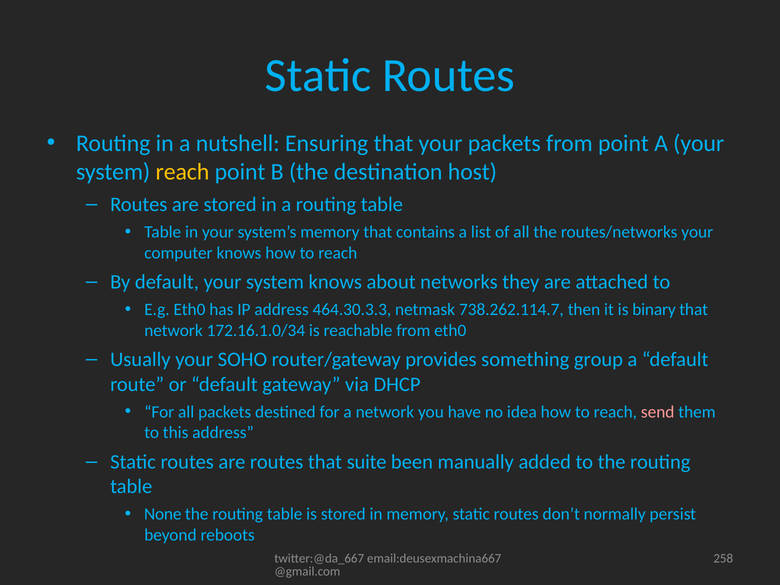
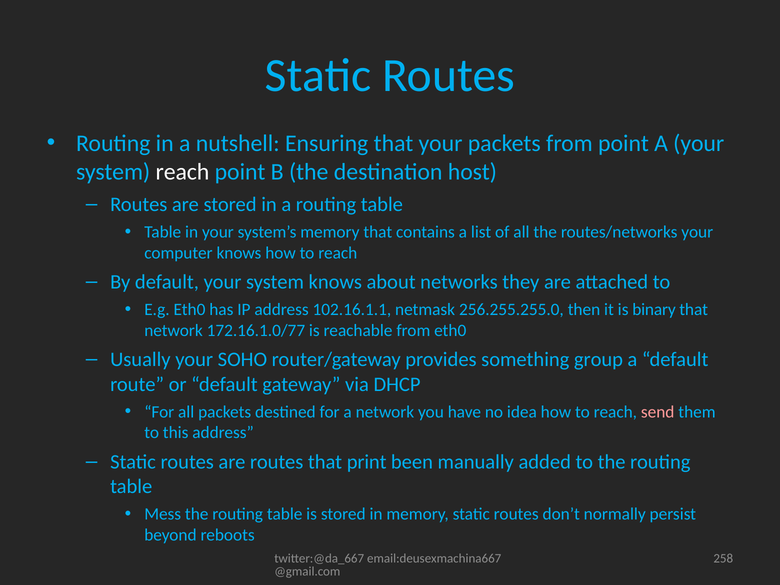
reach at (182, 172) colour: yellow -> white
464.30.3.3: 464.30.3.3 -> 102.16.1.1
738.262.114.7: 738.262.114.7 -> 256.255.255.0
172.16.1.0/34: 172.16.1.0/34 -> 172.16.1.0/77
suite: suite -> print
None: None -> Mess
